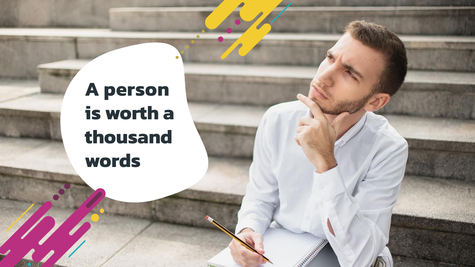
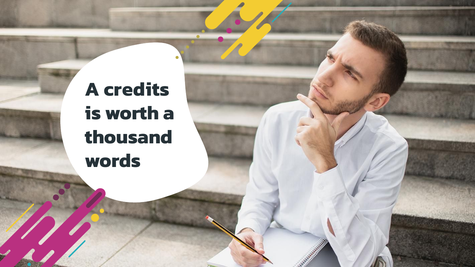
person: person -> credits
